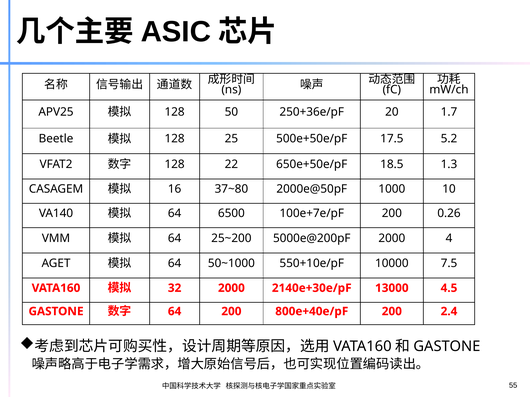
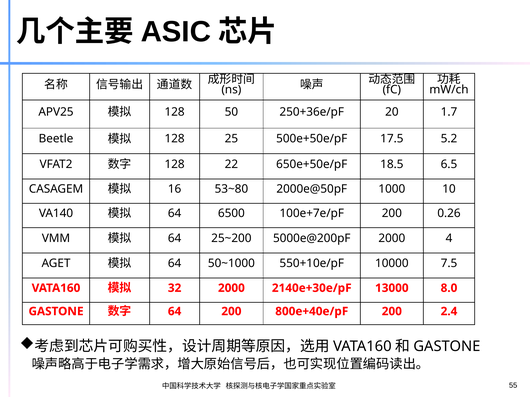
1.3: 1.3 -> 6.5
37~80: 37~80 -> 53~80
4.5: 4.5 -> 8.0
